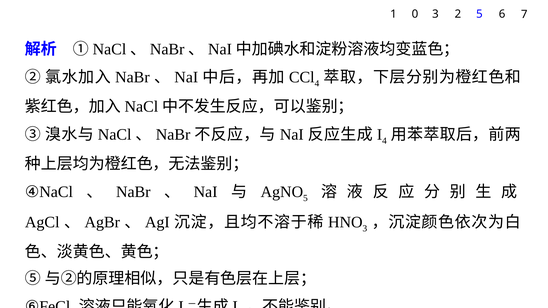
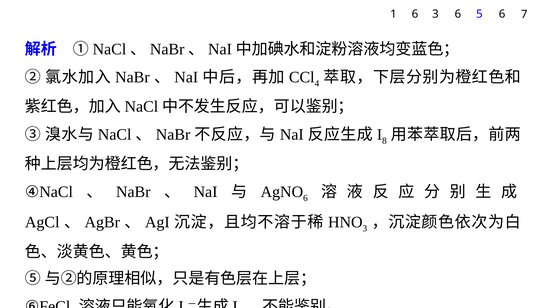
1 0: 0 -> 6
3 2: 2 -> 6
4 at (384, 141): 4 -> 8
5 at (305, 198): 5 -> 6
